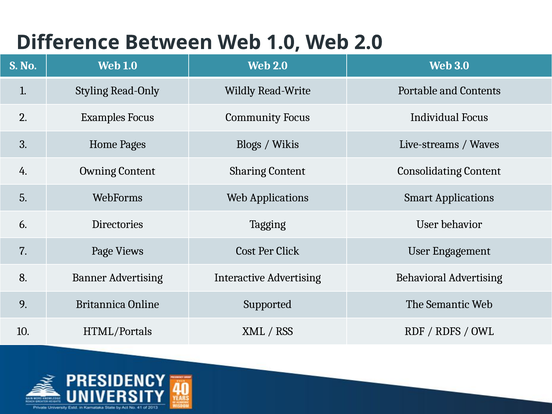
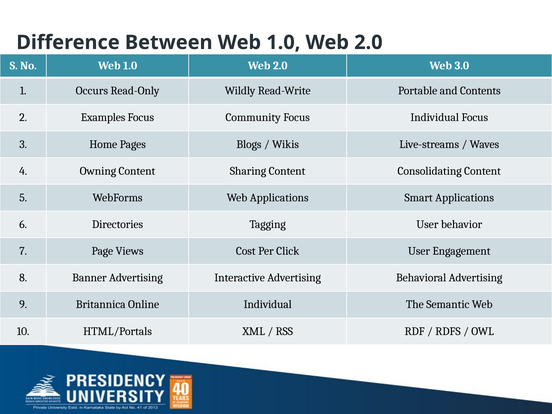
Styling: Styling -> Occurs
Online Supported: Supported -> Individual
